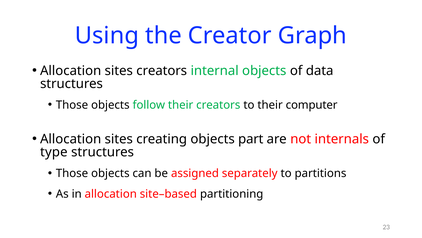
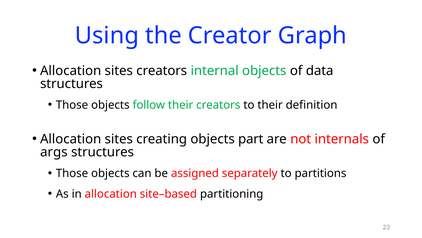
computer: computer -> definition
type: type -> args
